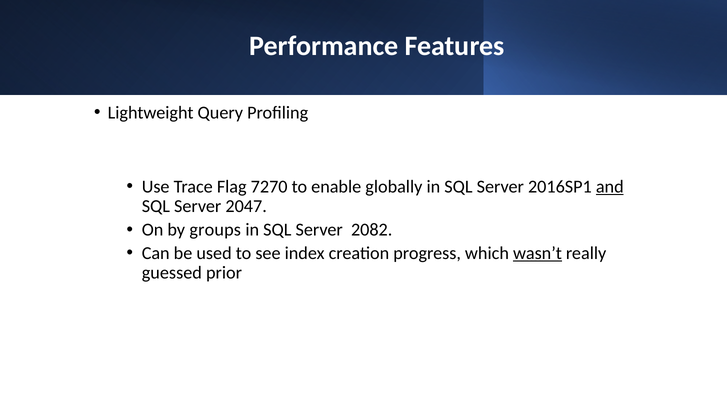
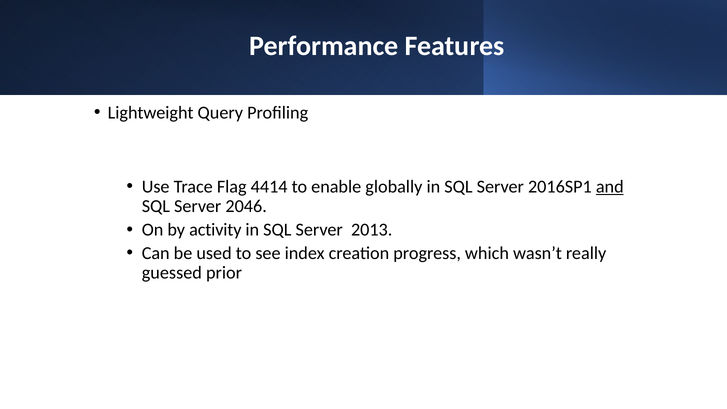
7270: 7270 -> 4414
2047: 2047 -> 2046
groups: groups -> activity
2082: 2082 -> 2013
wasn’t underline: present -> none
